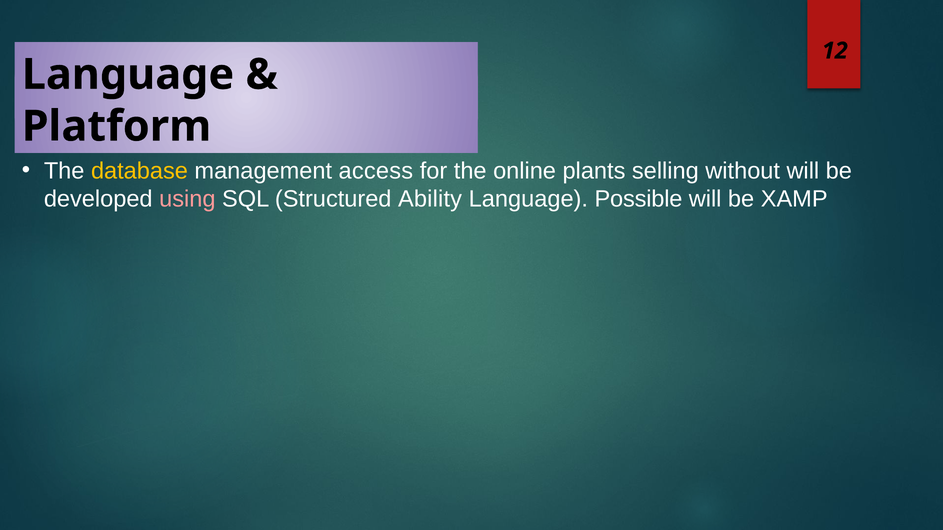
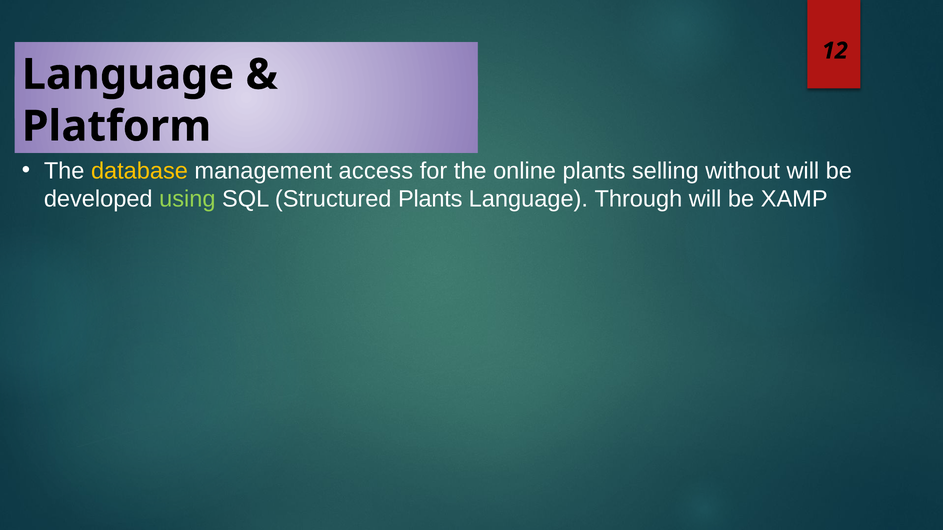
using colour: pink -> light green
Structured Ability: Ability -> Plants
Possible: Possible -> Through
